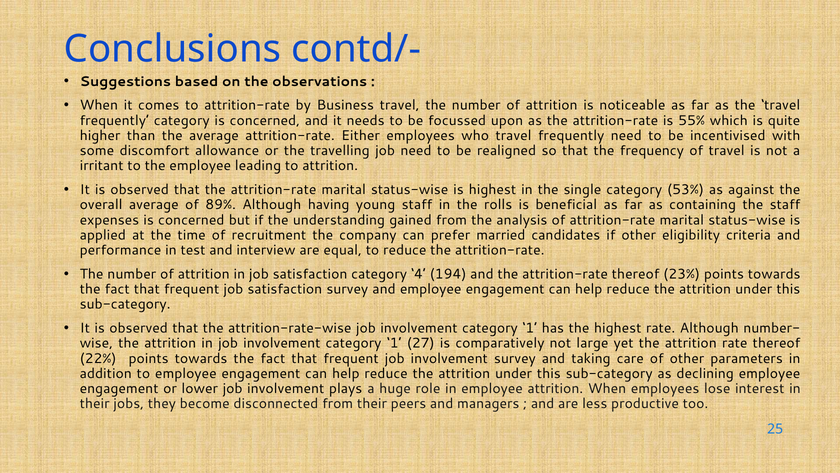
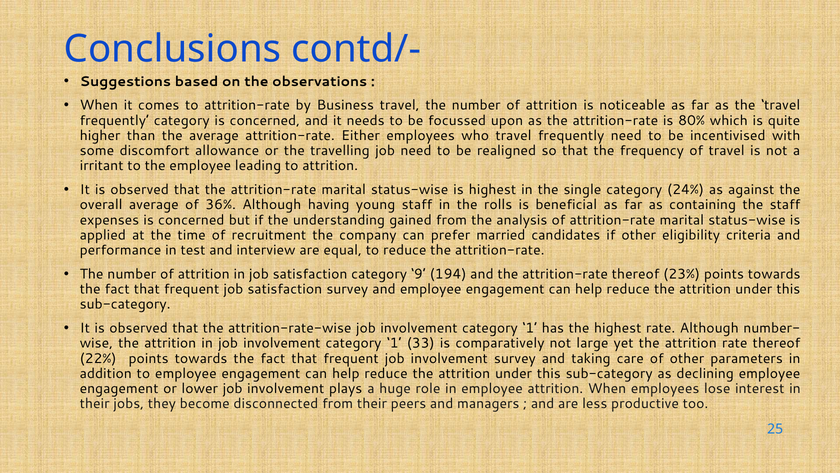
55%: 55% -> 80%
53%: 53% -> 24%
89%: 89% -> 36%
4: 4 -> 9
27: 27 -> 33
